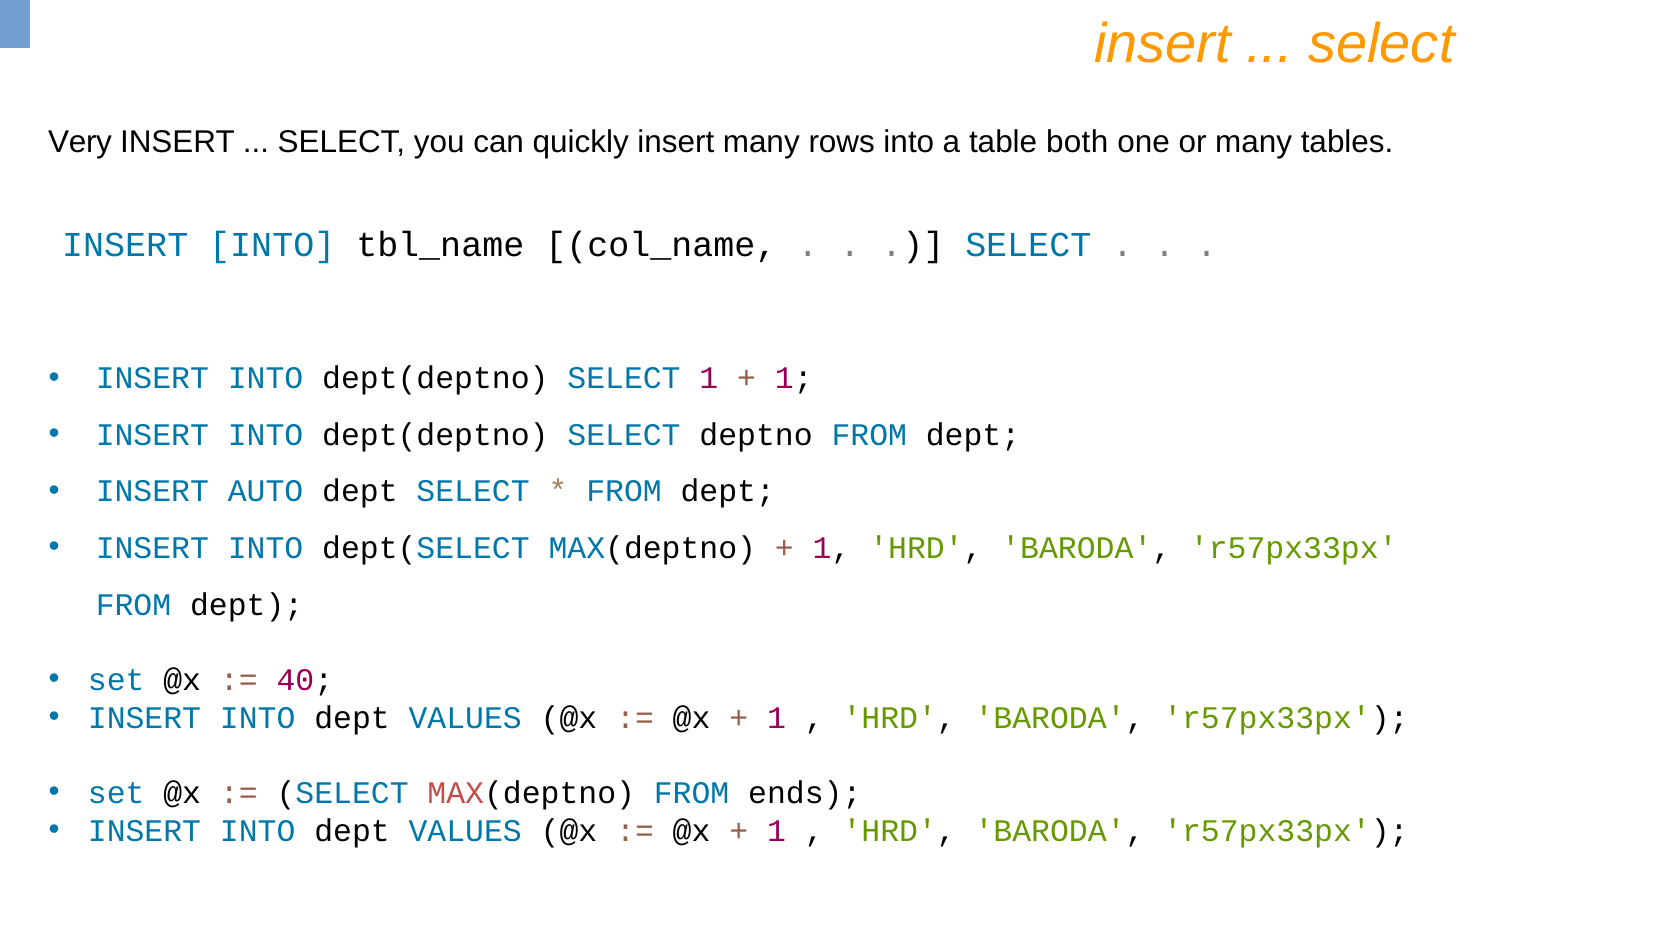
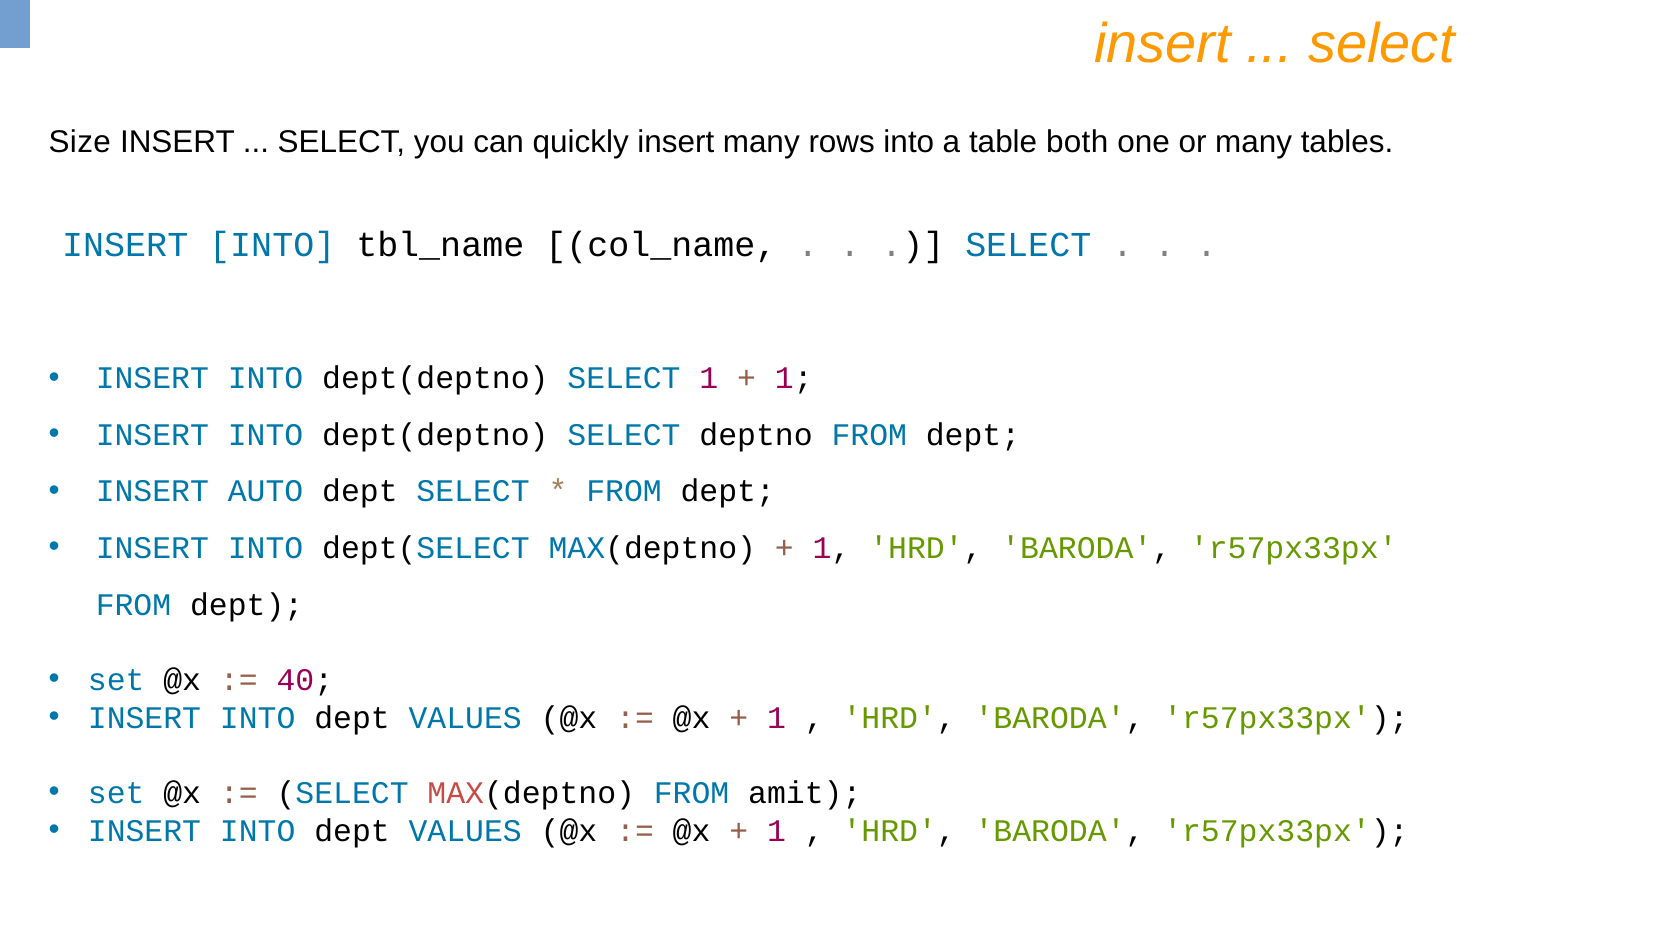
Very: Very -> Size
ends: ends -> amit
